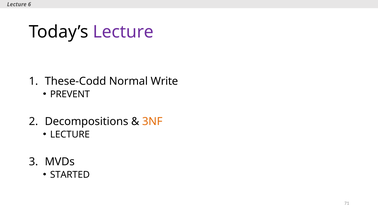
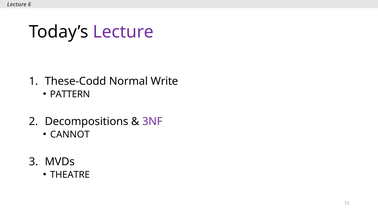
PREVENT: PREVENT -> PATTERN
3NF colour: orange -> purple
LECTURE at (70, 134): LECTURE -> CANNOT
STARTED: STARTED -> THEATRE
